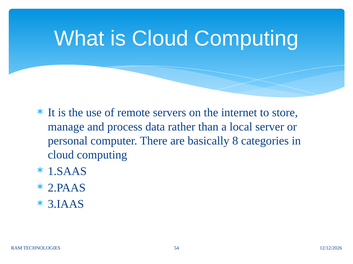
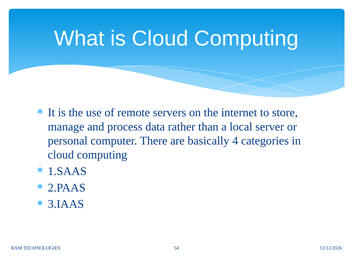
8: 8 -> 4
